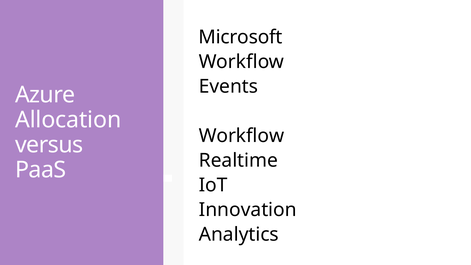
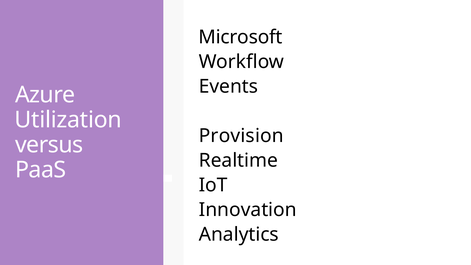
Allocation: Allocation -> Utilization
Workflow at (241, 136): Workflow -> Provision
